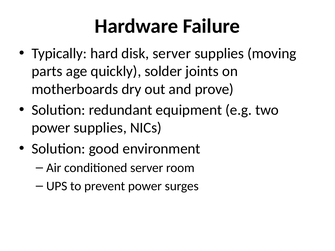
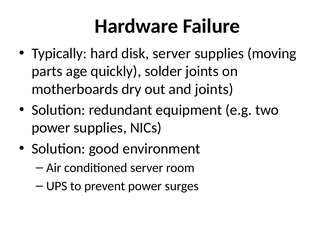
and prove: prove -> joints
